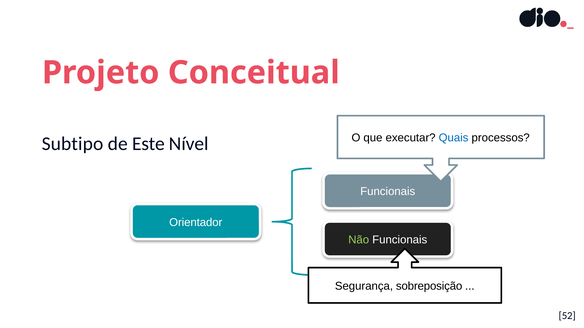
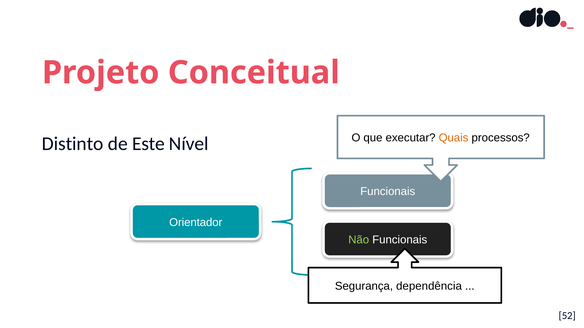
Quais colour: blue -> orange
Subtipo: Subtipo -> Distinto
sobreposição: sobreposição -> dependência
